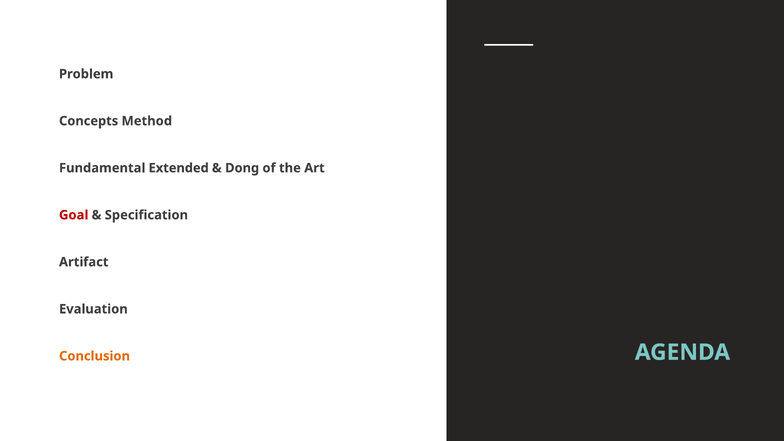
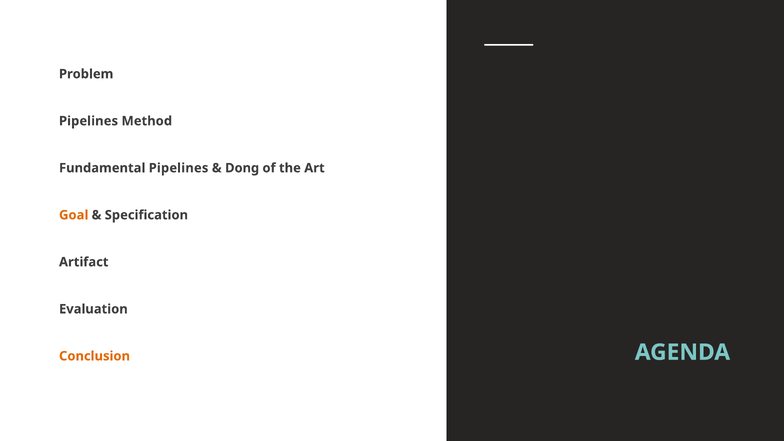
Concepts at (89, 121): Concepts -> Pipelines
Fundamental Extended: Extended -> Pipelines
Goal colour: red -> orange
